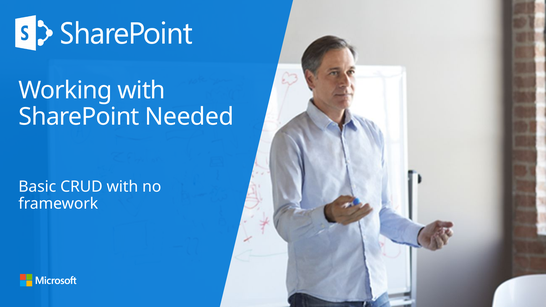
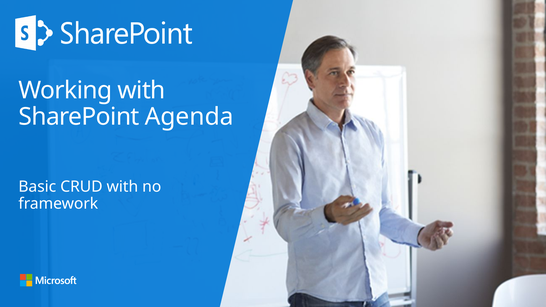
Needed: Needed -> Agenda
